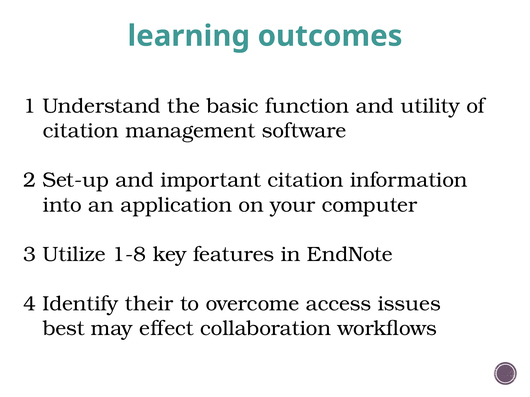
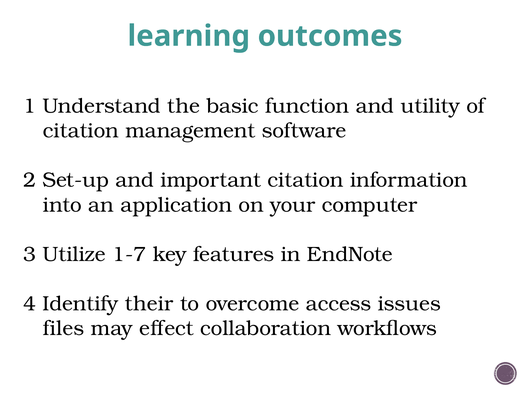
1-8: 1-8 -> 1-7
best: best -> files
